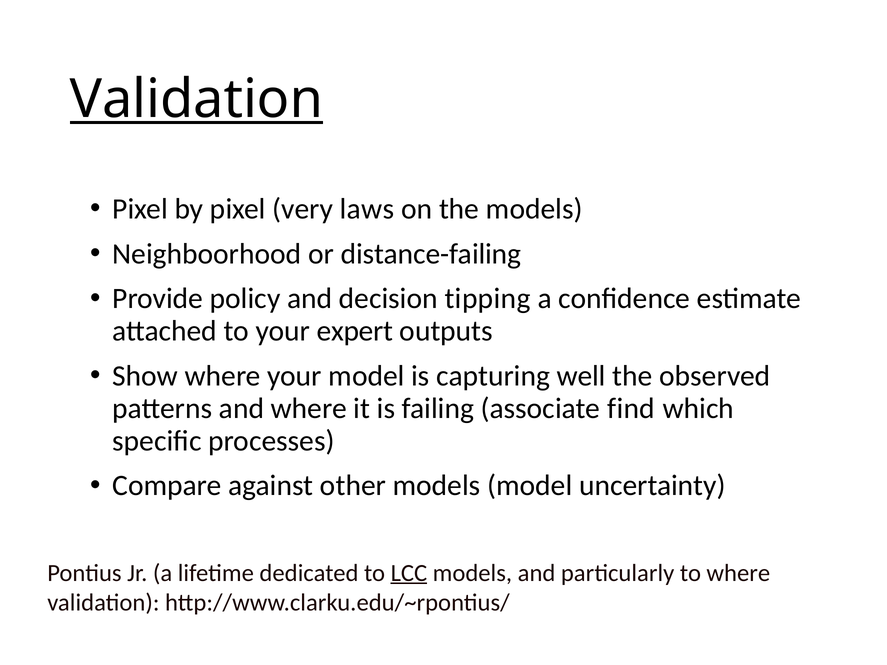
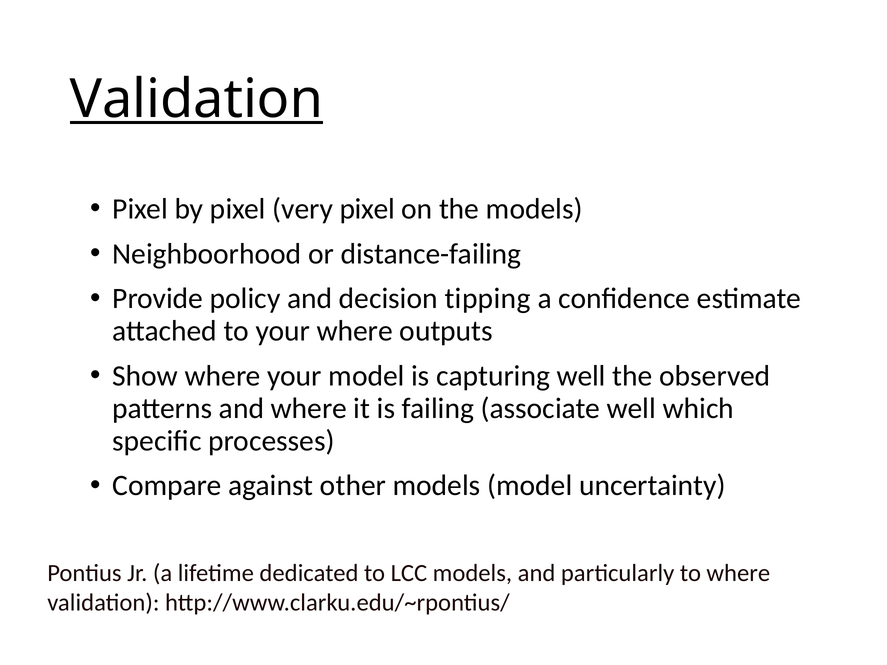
very laws: laws -> pixel
your expert: expert -> where
associate find: find -> well
LCC underline: present -> none
